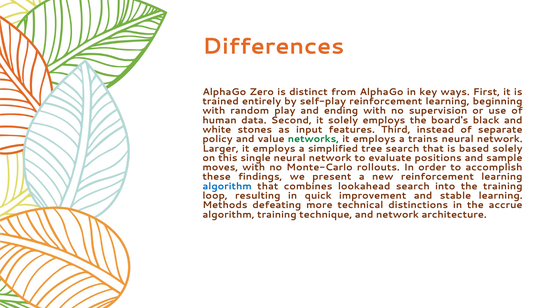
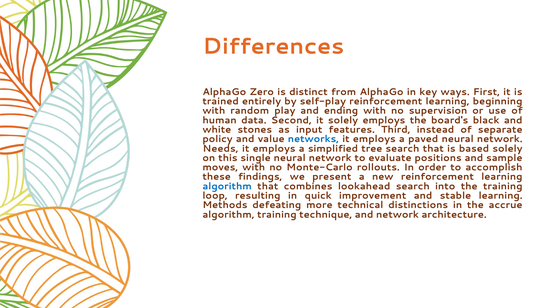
networks colour: green -> blue
trains: trains -> paved
Larger: Larger -> Needs
